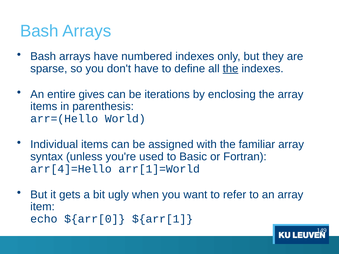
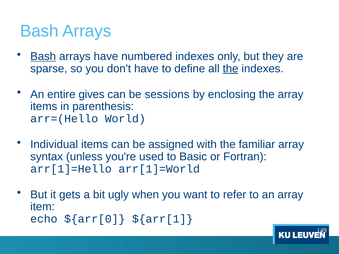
Bash at (43, 56) underline: none -> present
iterations: iterations -> sessions
arr[4]=Hello: arr[4]=Hello -> arr[1]=Hello
